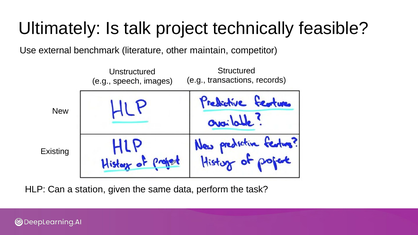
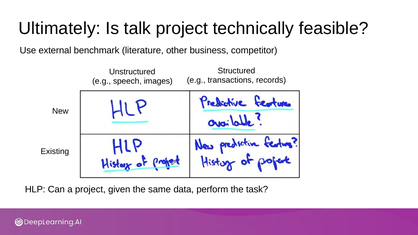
maintain: maintain -> business
a station: station -> project
